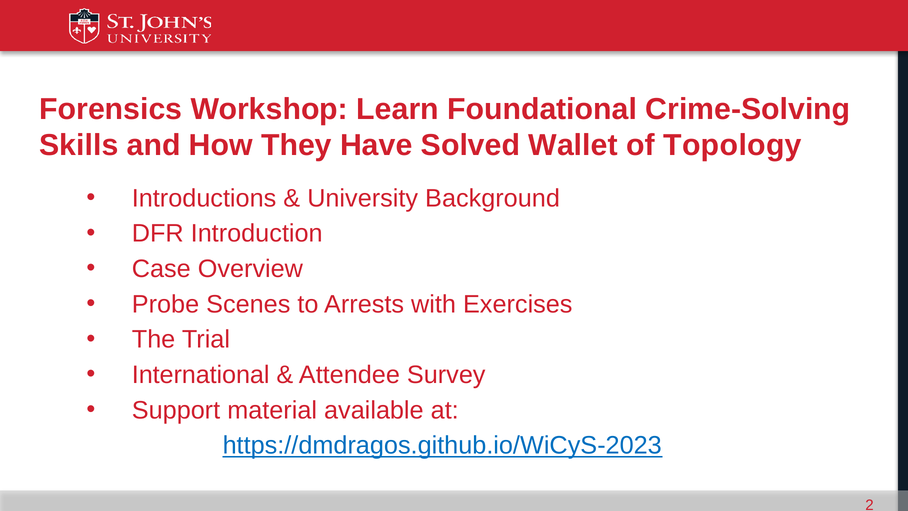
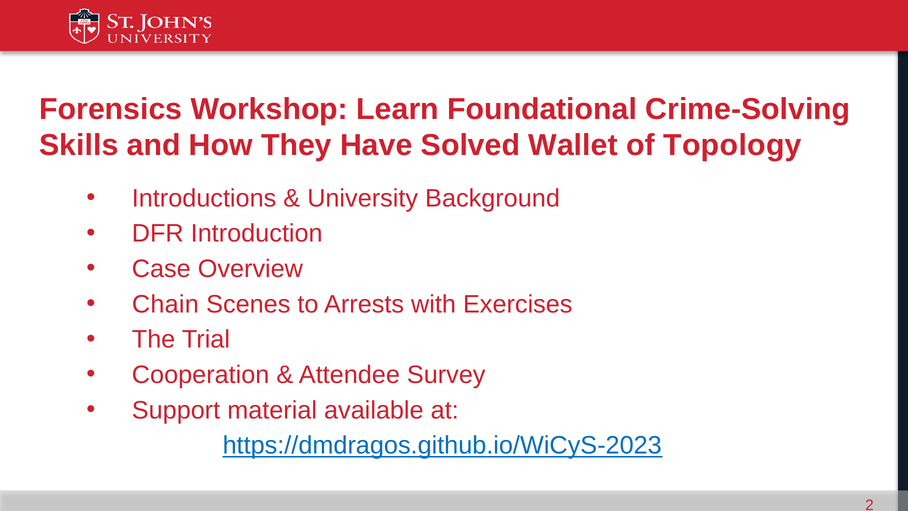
Probe: Probe -> Chain
International: International -> Cooperation
